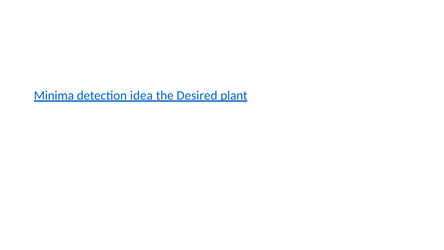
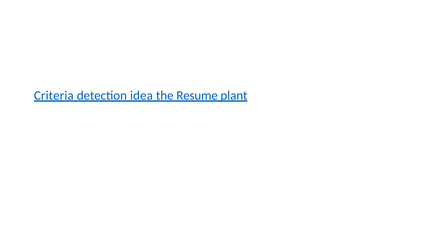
Minima: Minima -> Criteria
Desired: Desired -> Resume
